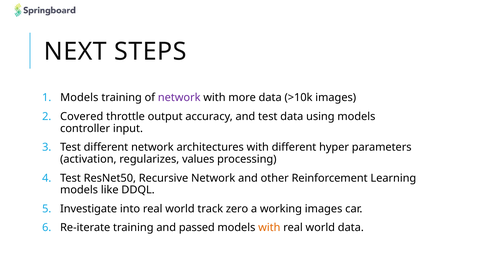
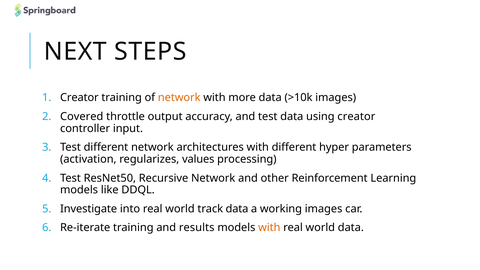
Models at (79, 98): Models -> Creator
network at (179, 98) colour: purple -> orange
using models: models -> creator
track zero: zero -> data
passed: passed -> results
